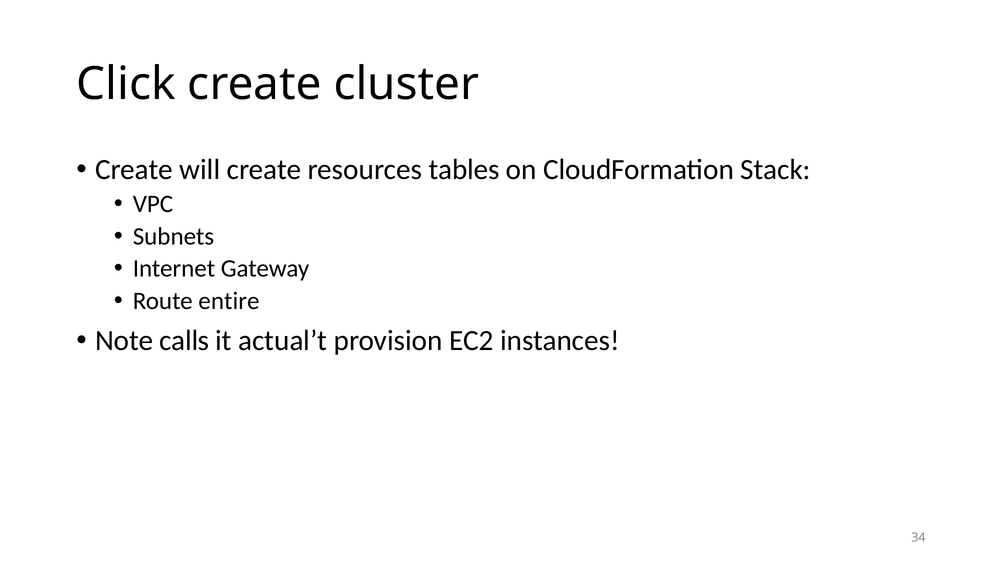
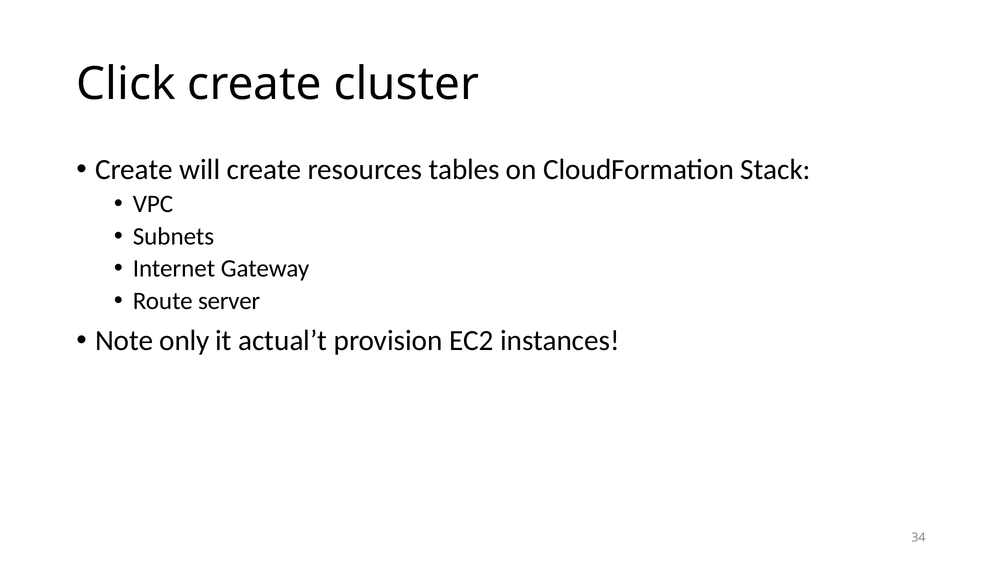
entire: entire -> server
calls: calls -> only
